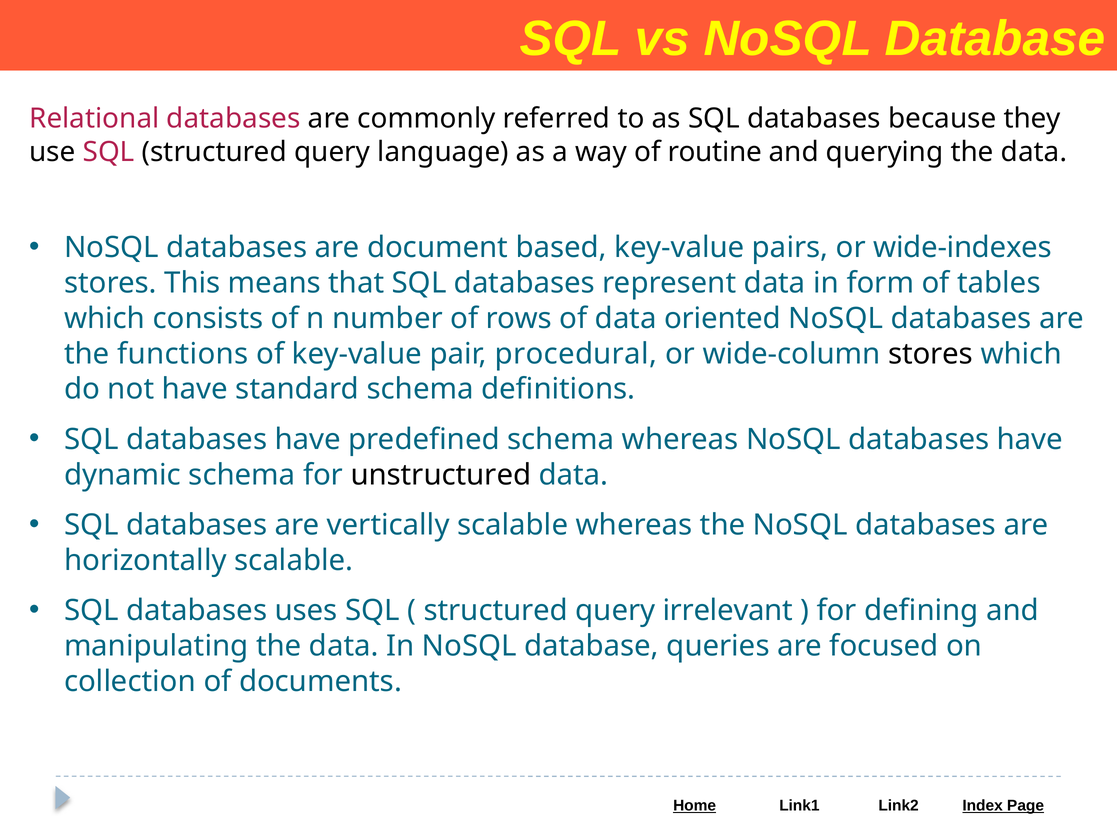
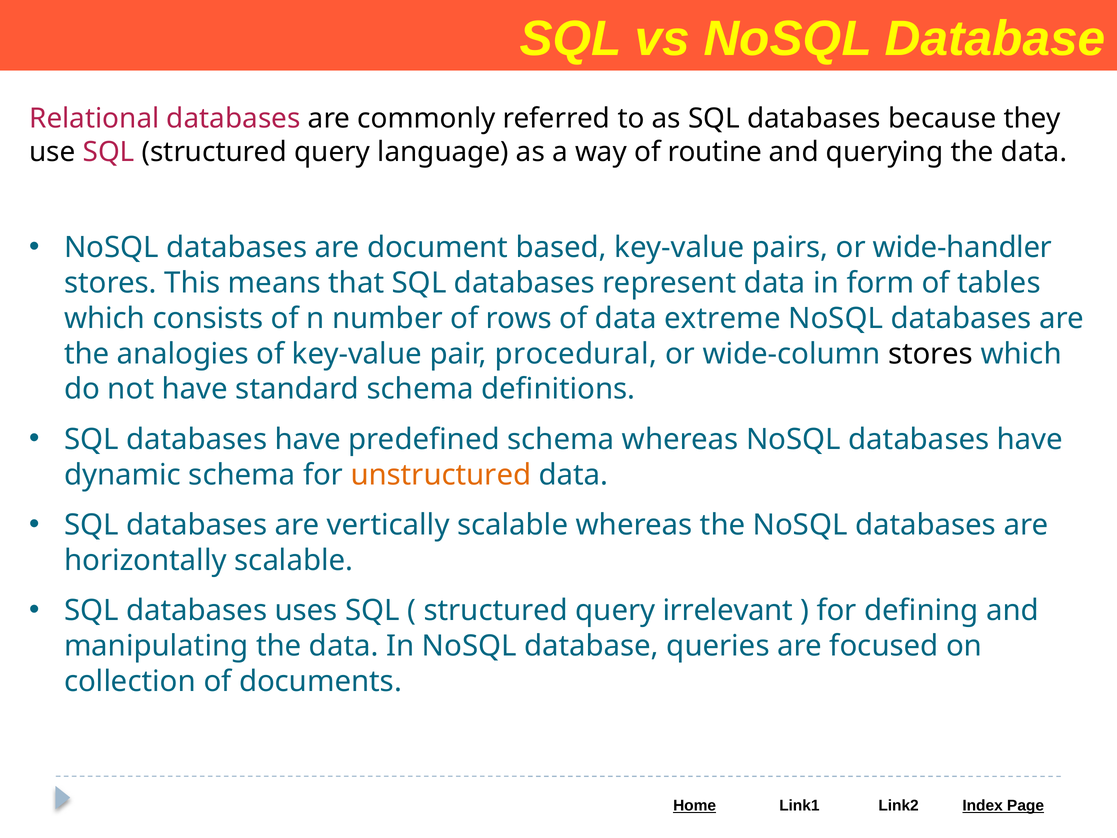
wide-indexes: wide-indexes -> wide-handler
oriented: oriented -> extreme
functions: functions -> analogies
unstructured colour: black -> orange
